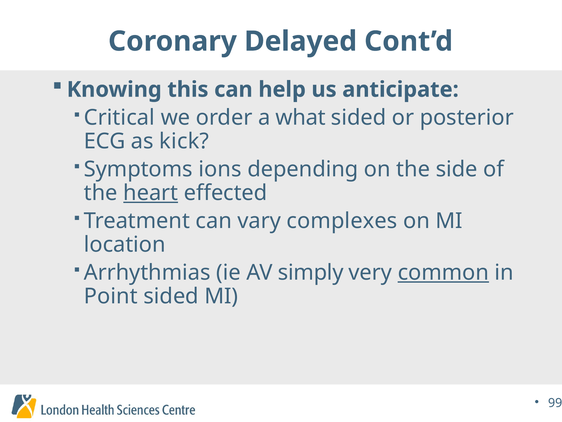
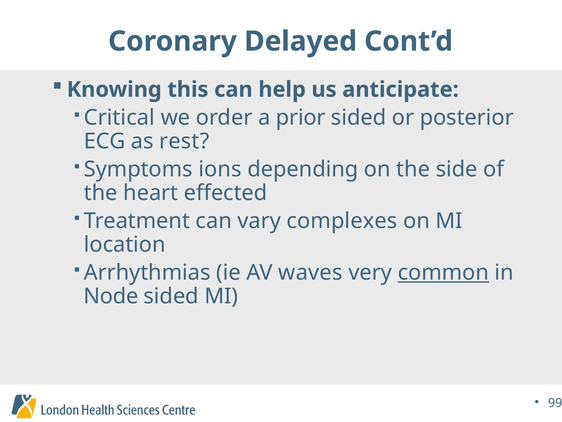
what: what -> prior
kick: kick -> rest
heart underline: present -> none
simply: simply -> waves
Point: Point -> Node
